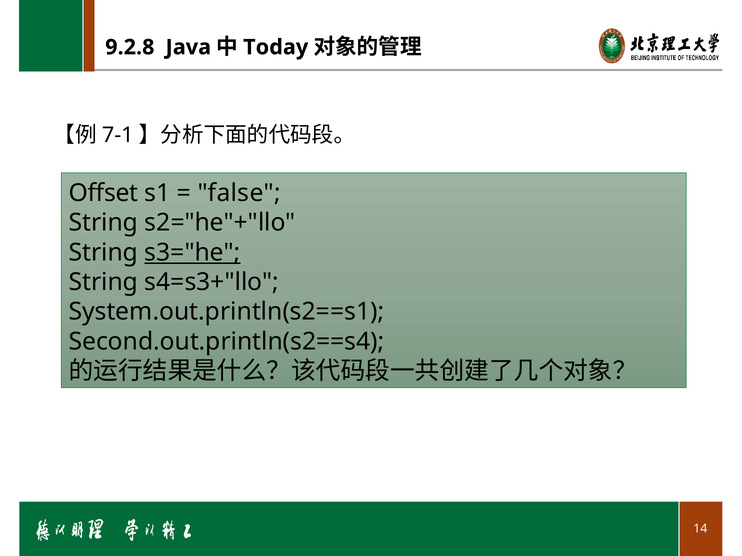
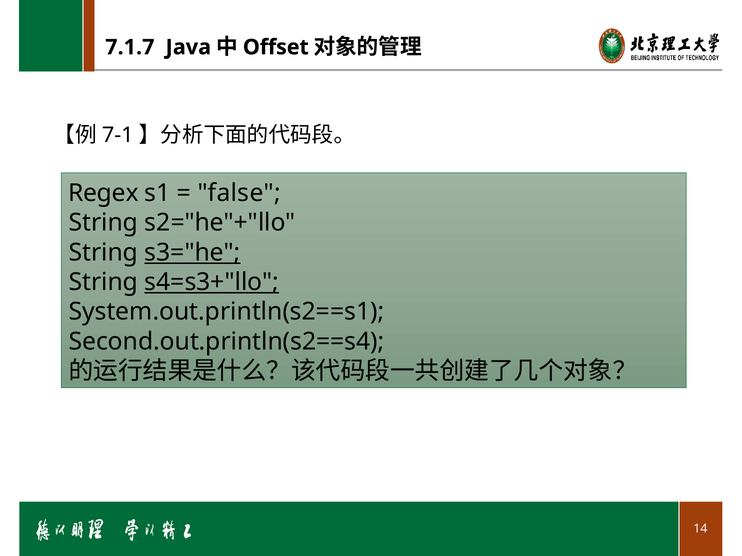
9.2.8: 9.2.8 -> 7.1.7
Today: Today -> Offset
Offset: Offset -> Regex
s4=s3+"llo underline: none -> present
